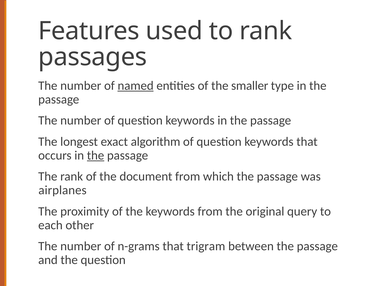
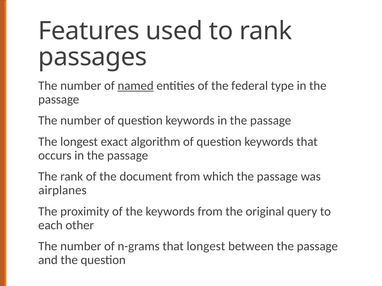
smaller: smaller -> federal
the at (96, 156) underline: present -> none
that trigram: trigram -> longest
